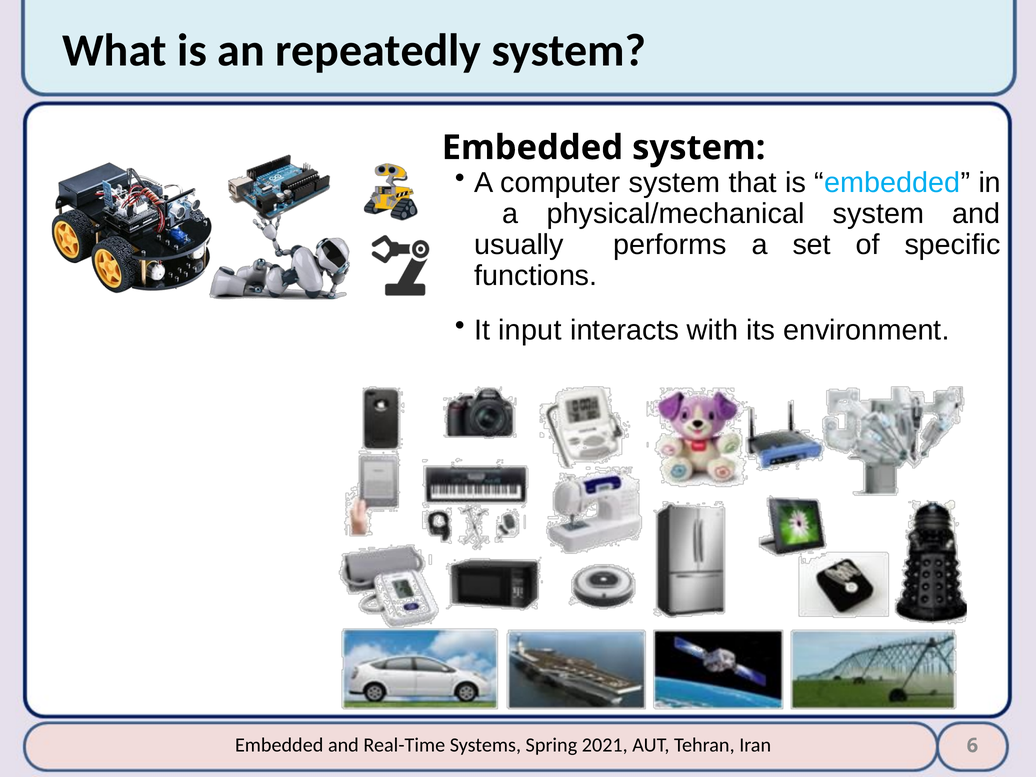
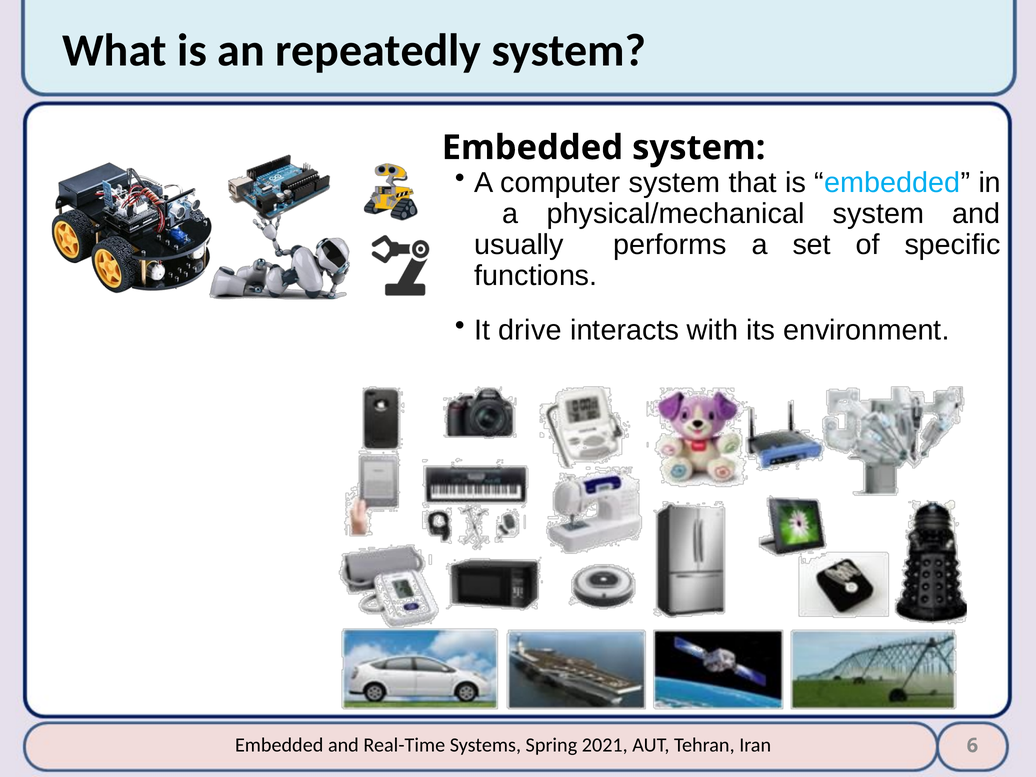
input: input -> drive
